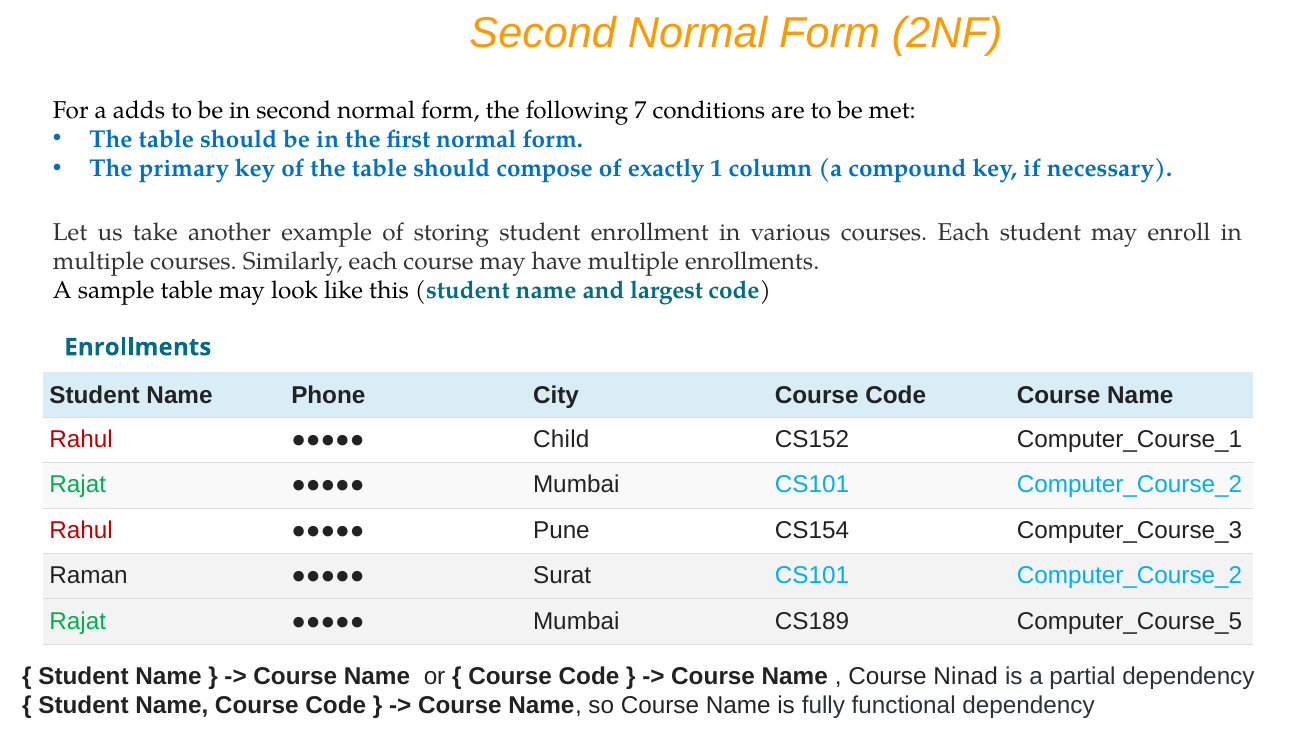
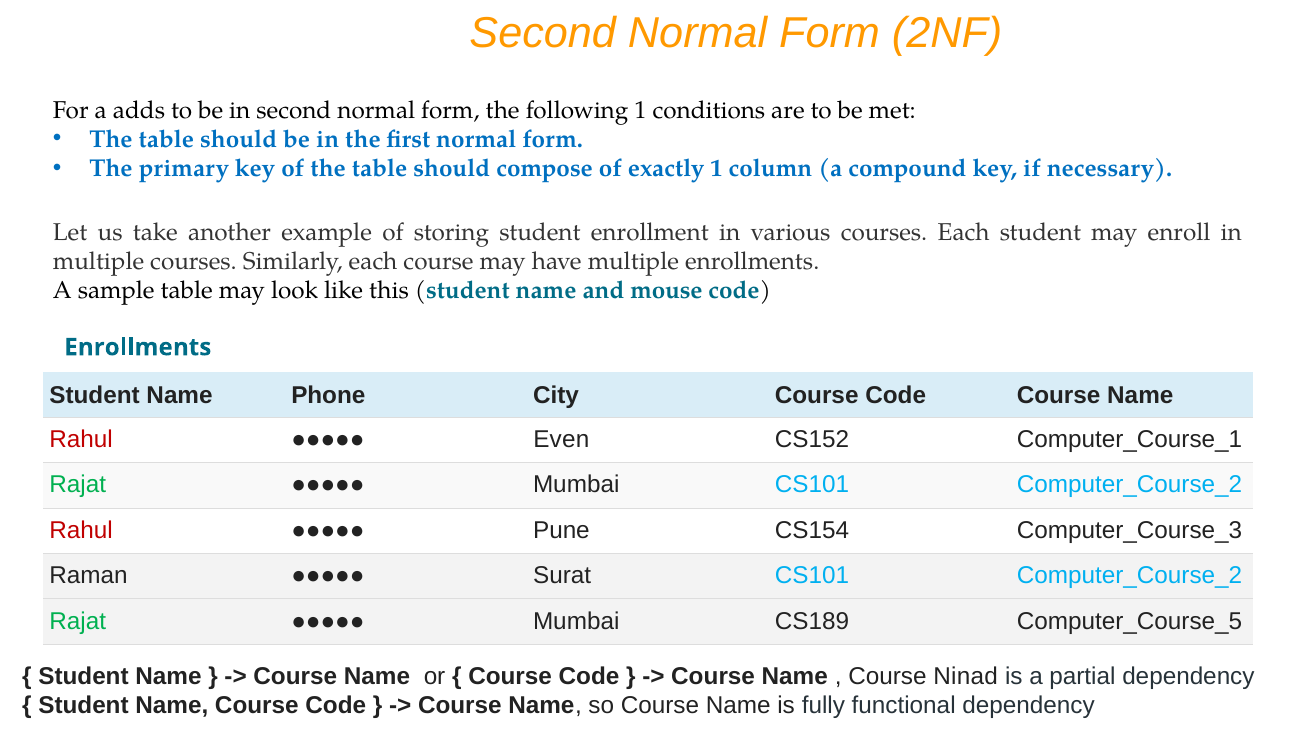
following 7: 7 -> 1
largest: largest -> mouse
Child: Child -> Even
